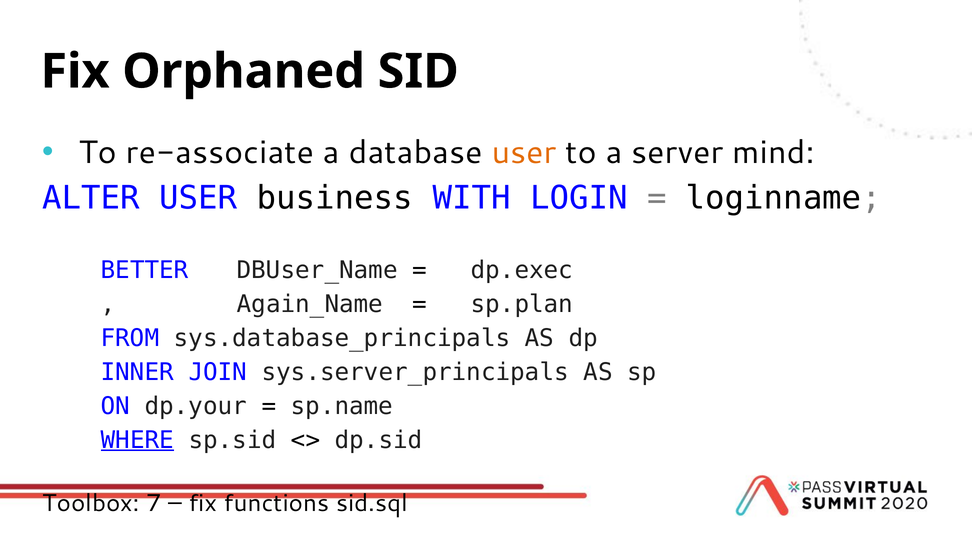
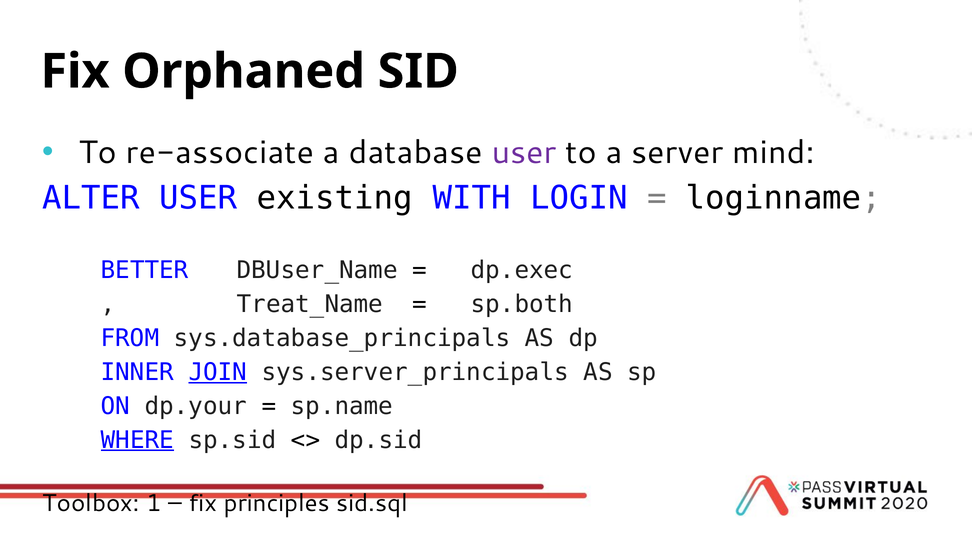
user at (524, 153) colour: orange -> purple
business: business -> existing
Again_Name: Again_Name -> Treat_Name
sp.plan: sp.plan -> sp.both
JOIN underline: none -> present
7: 7 -> 1
functions: functions -> principles
